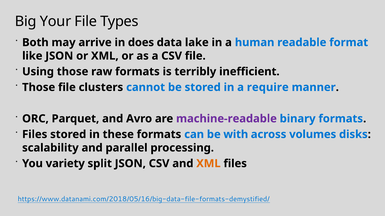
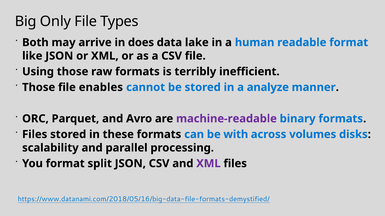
Your: Your -> Only
clusters: clusters -> enables
require: require -> analyze
You variety: variety -> format
XML at (208, 164) colour: orange -> purple
